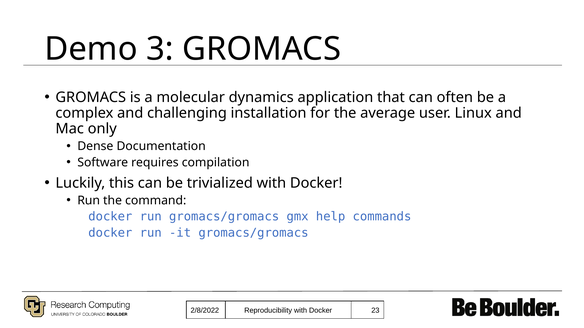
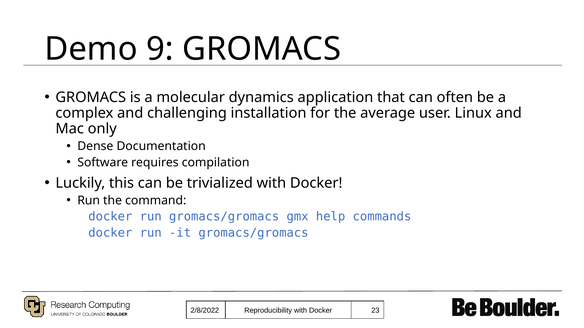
3: 3 -> 9
